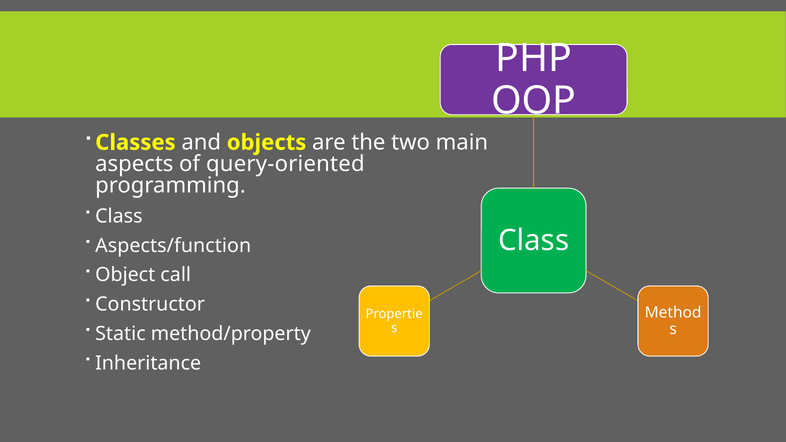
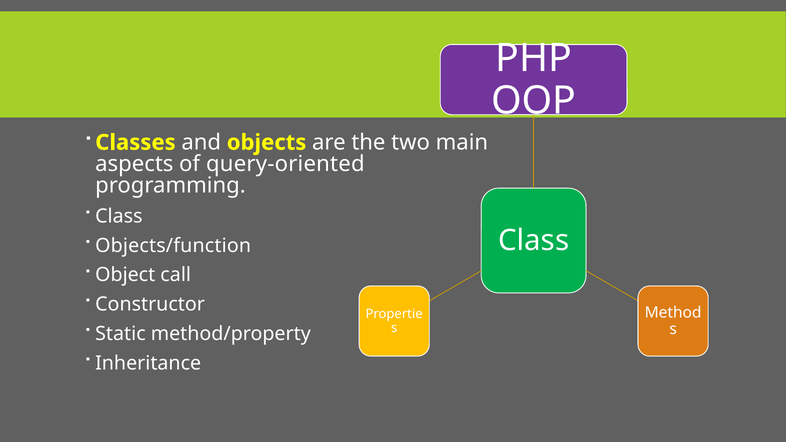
Aspects/function: Aspects/function -> Objects/function
